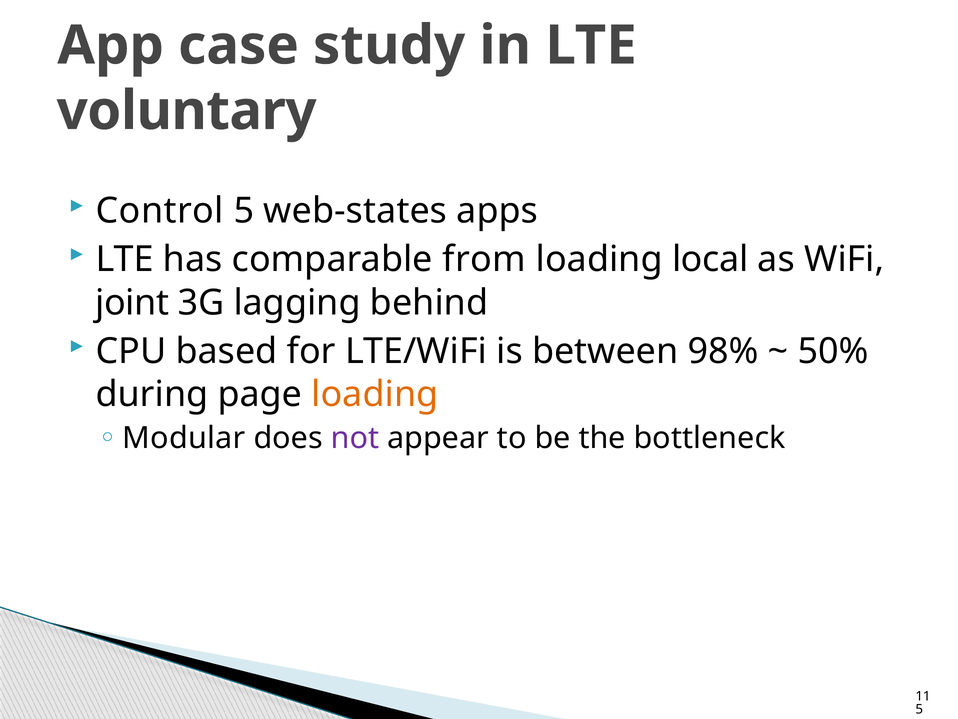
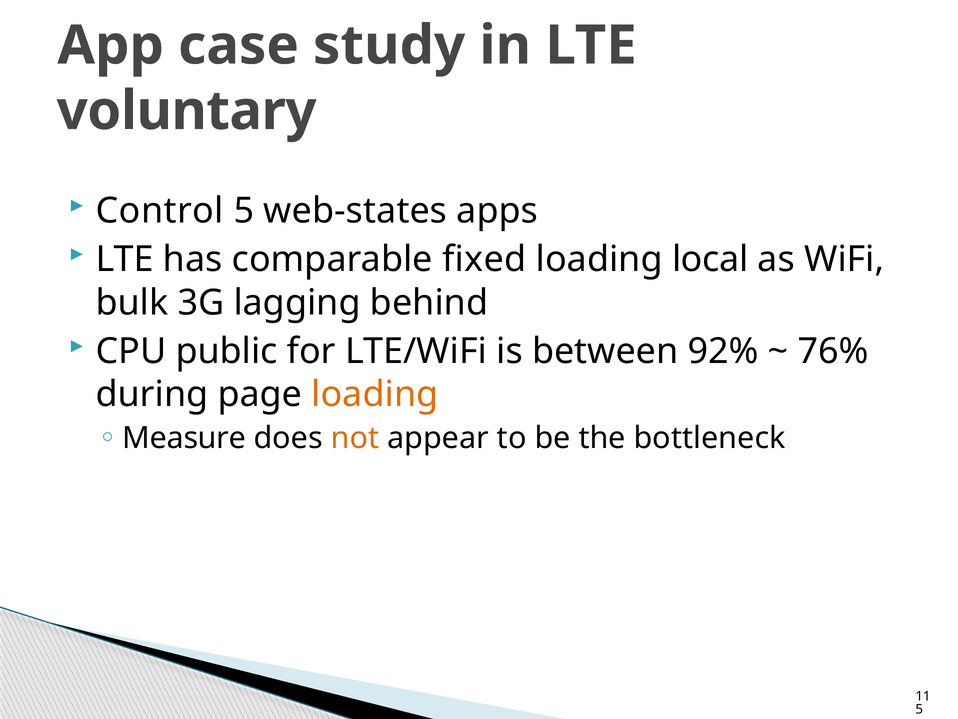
from: from -> fixed
joint: joint -> bulk
based: based -> public
98%: 98% -> 92%
50%: 50% -> 76%
Modular: Modular -> Measure
not colour: purple -> orange
